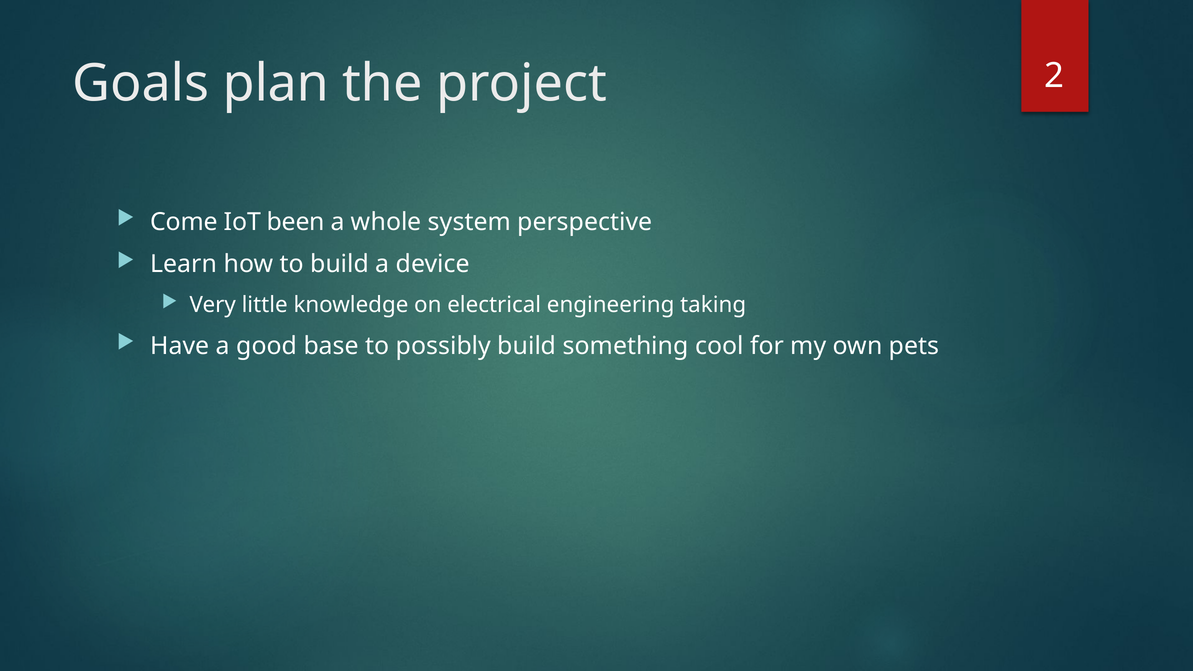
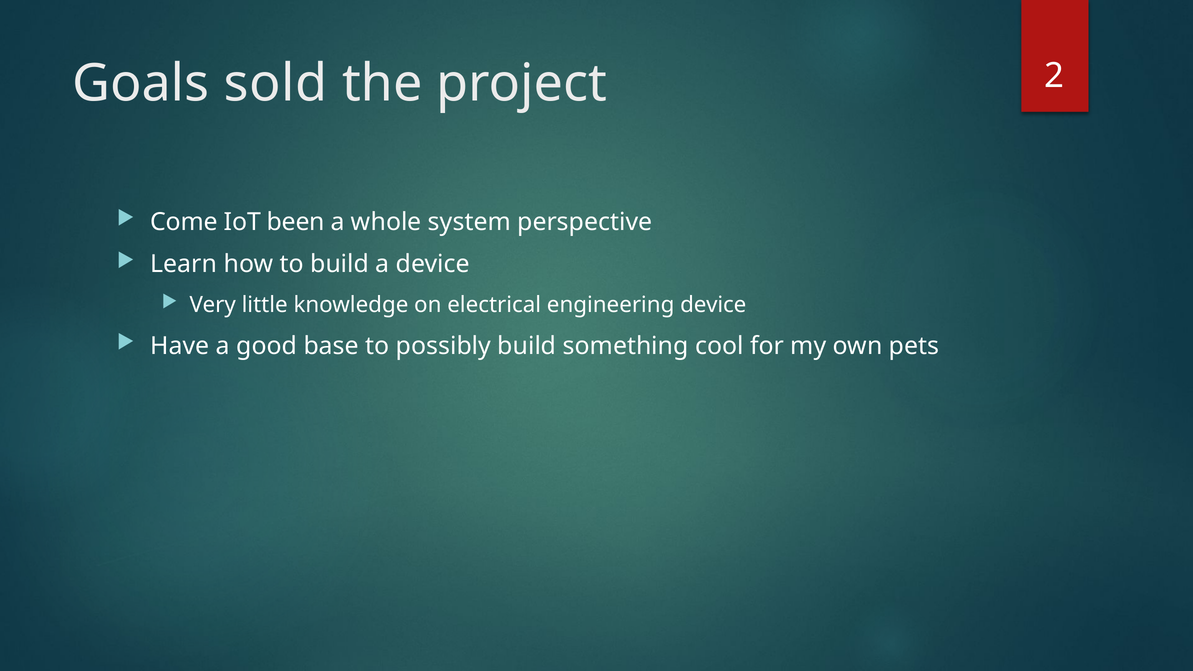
plan: plan -> sold
engineering taking: taking -> device
